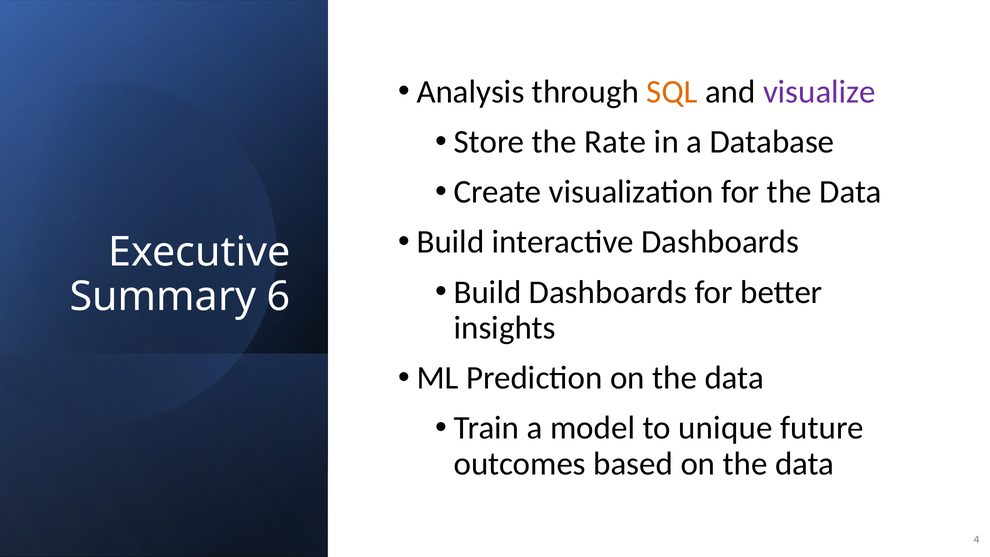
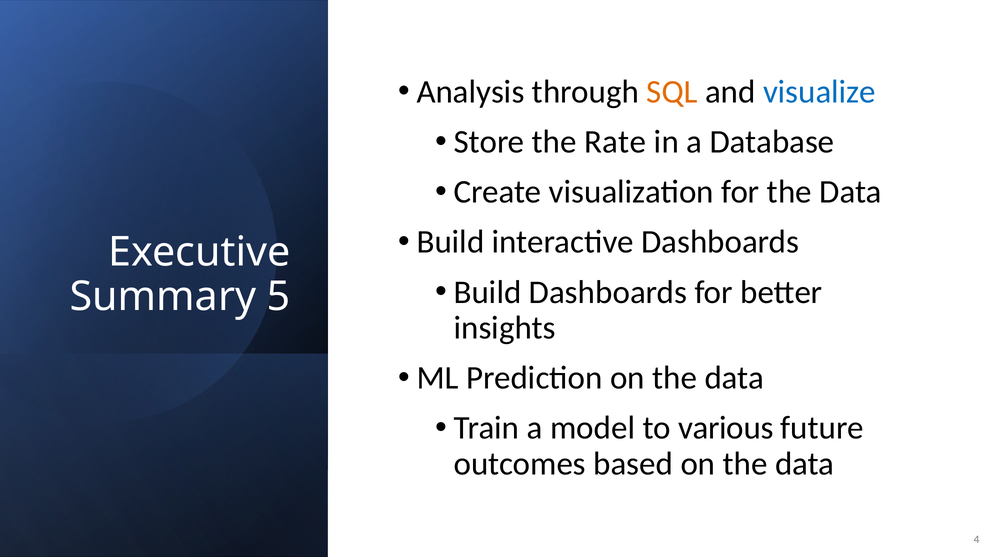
visualize colour: purple -> blue
6: 6 -> 5
unique: unique -> various
